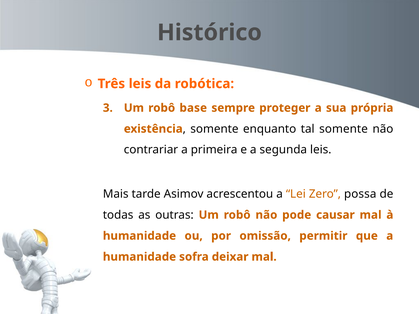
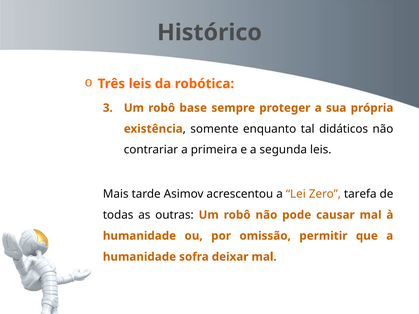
tal somente: somente -> didáticos
possa: possa -> tarefa
